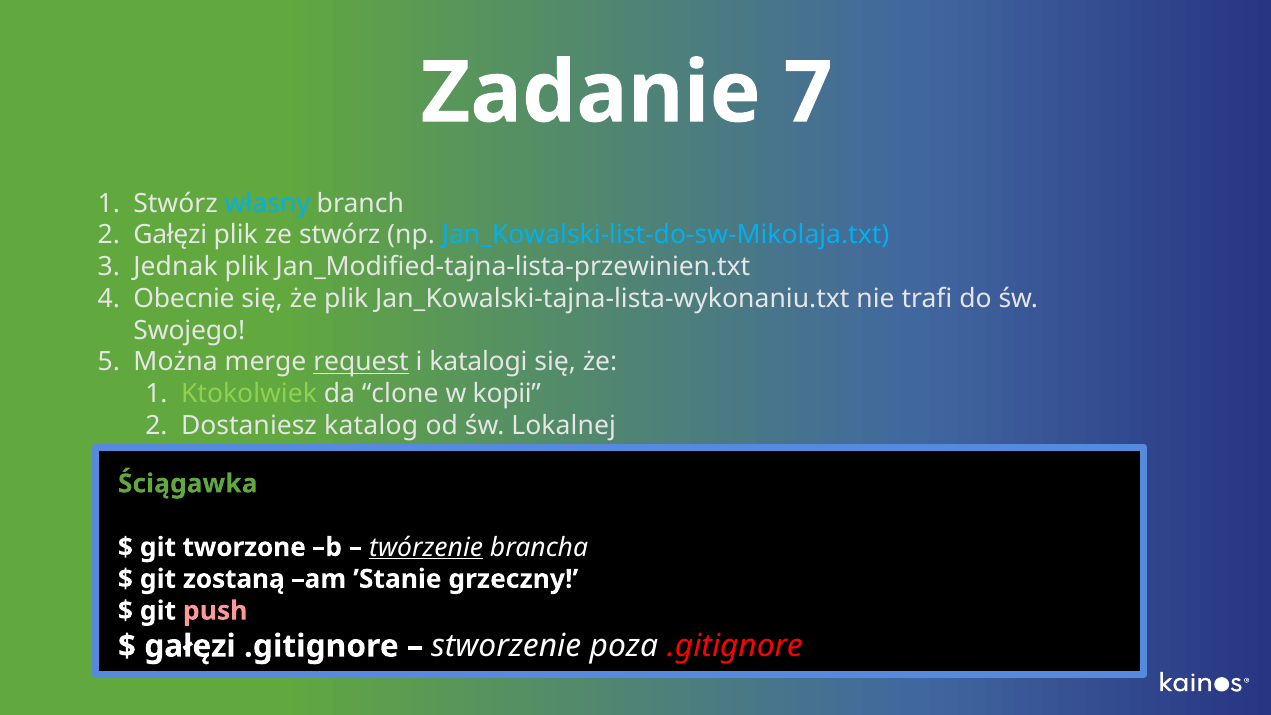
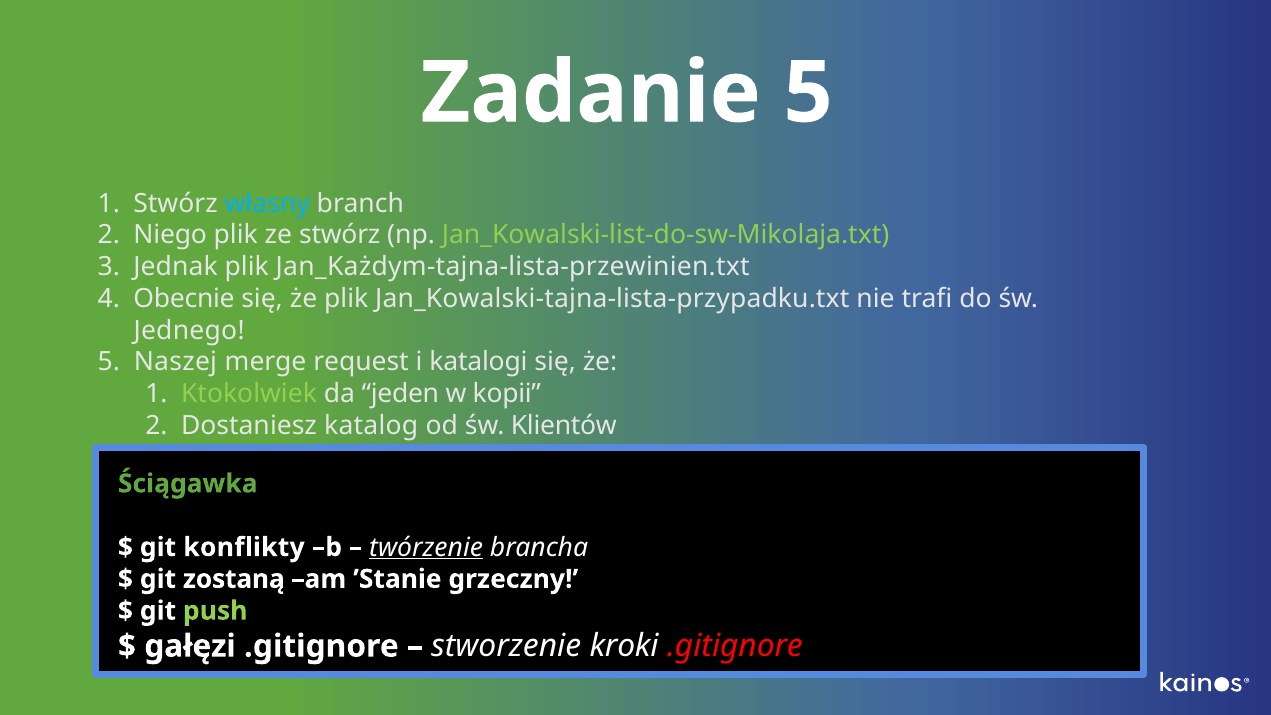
Zadanie 7: 7 -> 5
Gałęzi at (170, 235): Gałęzi -> Niego
Jan_Kowalski-list-do-sw-Mikolaja.txt colour: light blue -> light green
Jan_Modified-tajna-lista-przewinien.txt: Jan_Modified-tajna-lista-przewinien.txt -> Jan_Każdym-tajna-lista-przewinien.txt
Jan_Kowalski-tajna-lista-wykonaniu.txt: Jan_Kowalski-tajna-lista-wykonaniu.txt -> Jan_Kowalski-tajna-lista-przypadku.txt
Swojego: Swojego -> Jednego
Można: Można -> Naszej
request underline: present -> none
clone: clone -> jeden
Lokalnej: Lokalnej -> Klientów
tworzone: tworzone -> konflikty
push colour: pink -> light green
poza: poza -> kroki
